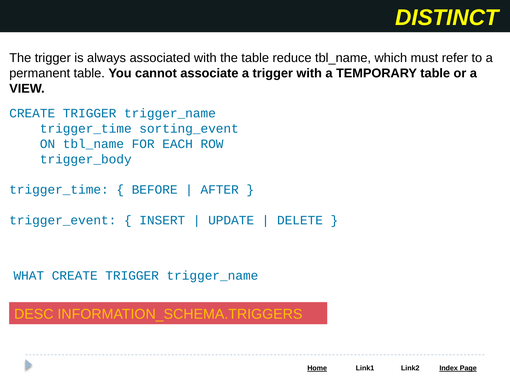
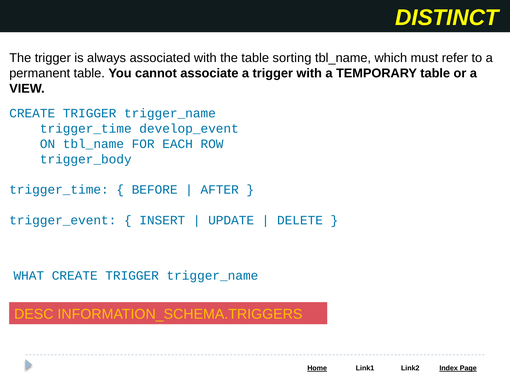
reduce: reduce -> sorting
sorting_event: sorting_event -> develop_event
